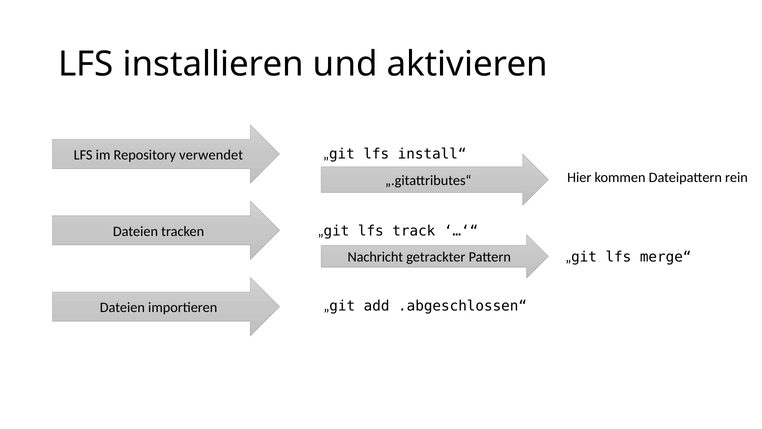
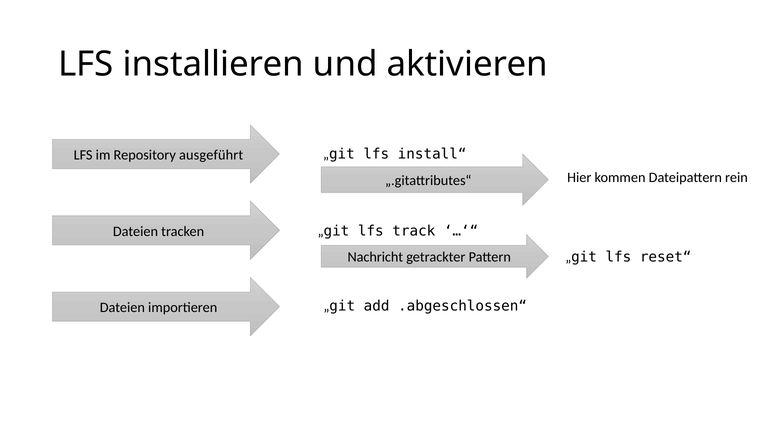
verwendet: verwendet -> ausgeführt
merge“: merge“ -> reset“
